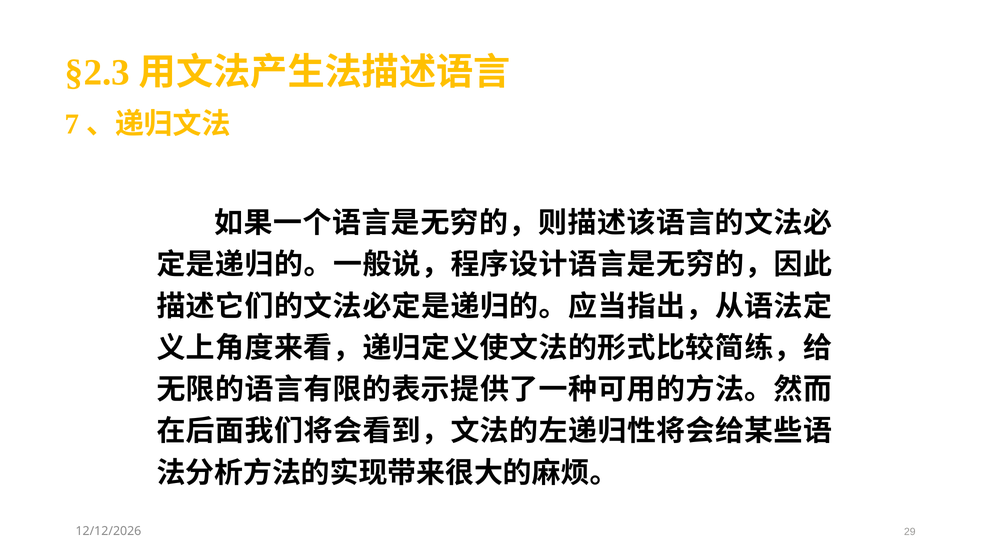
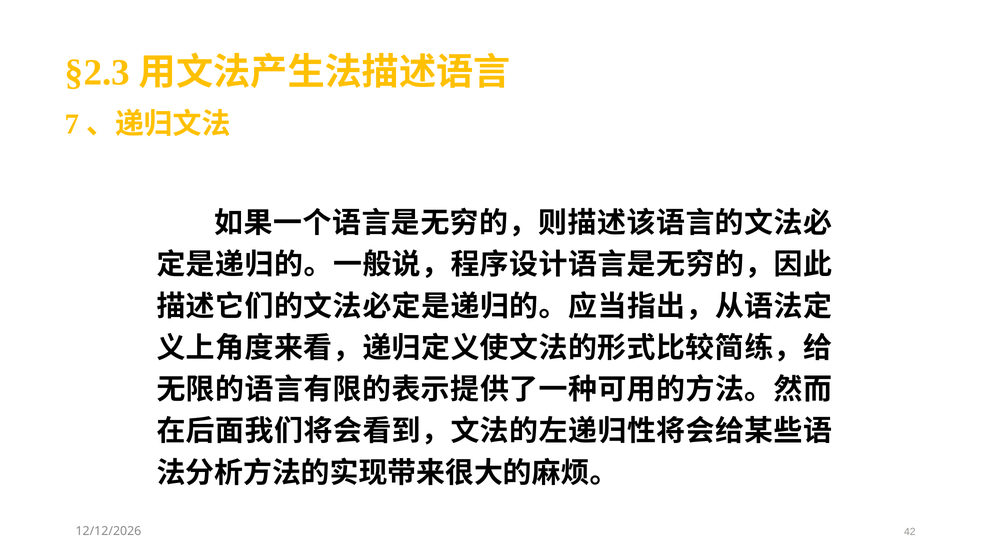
29: 29 -> 42
